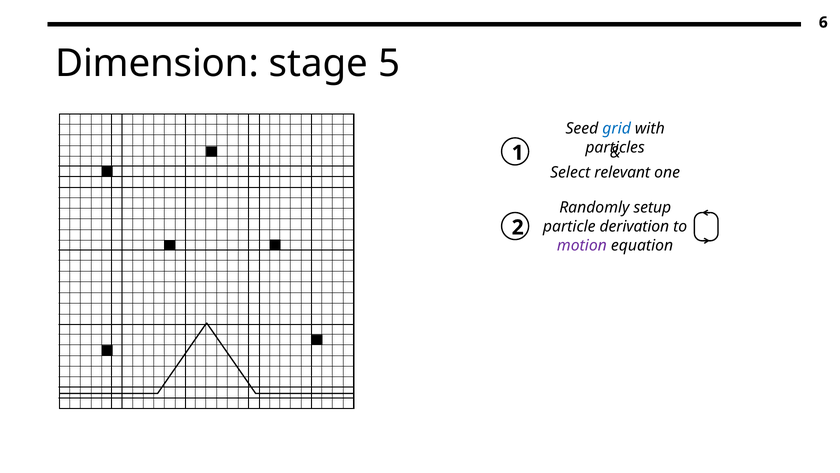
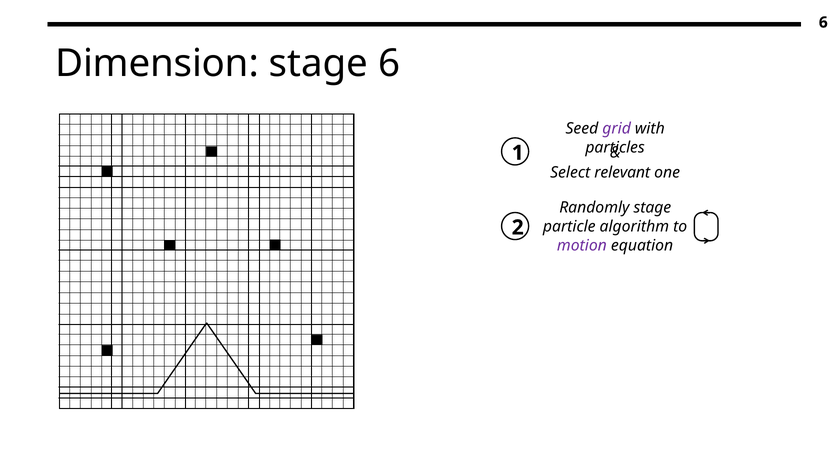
stage 5: 5 -> 6
grid colour: blue -> purple
Randomly setup: setup -> stage
derivation: derivation -> algorithm
